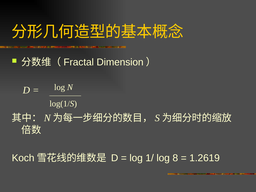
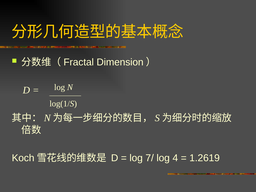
1/: 1/ -> 7/
8: 8 -> 4
